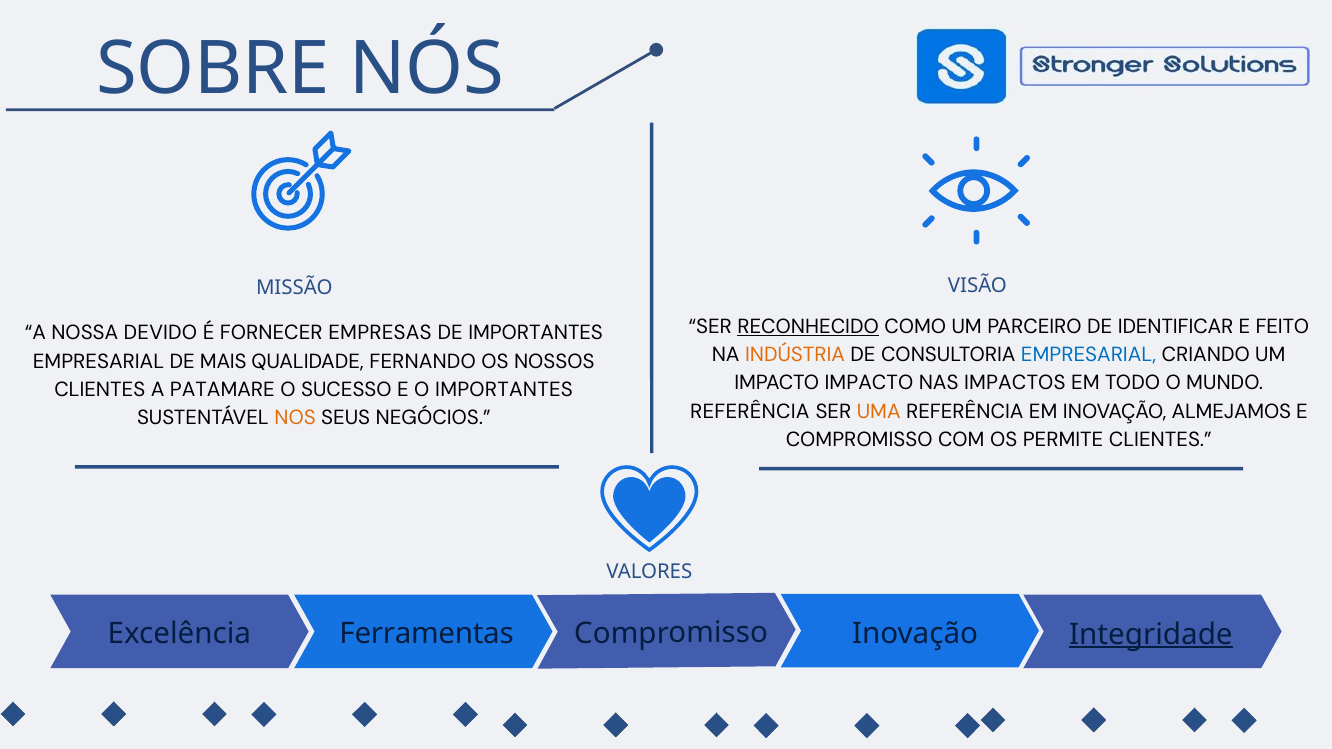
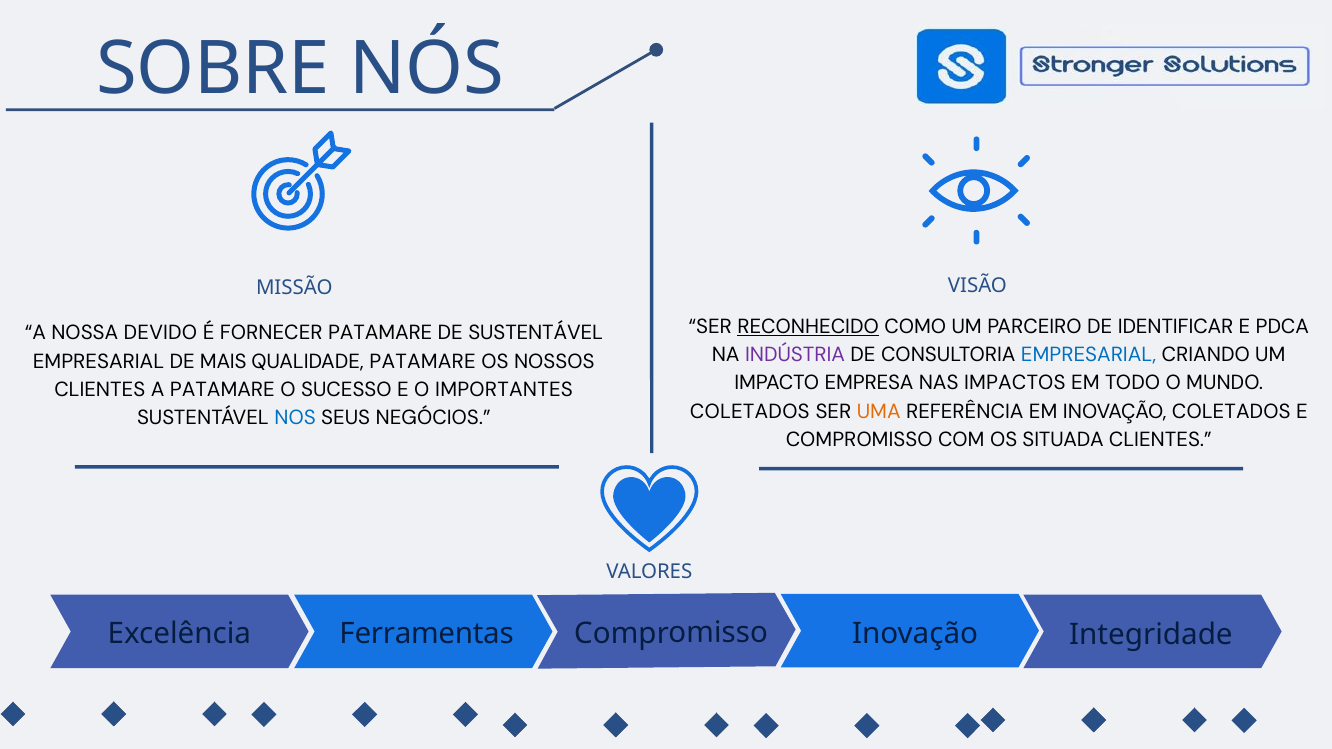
FEITO: FEITO -> PDCA
FORNECER EMPRESAS: EMPRESAS -> PATAMARE
DE IMPORTANTES: IMPORTANTES -> SUSTENTÁVEL
INDÚSTRIA colour: orange -> purple
QUALIDADE FERNANDO: FERNANDO -> PATAMARE
IMPACTO IMPACTO: IMPACTO -> EMPRESA
REFERÊNCIA at (750, 412): REFERÊNCIA -> COLETADOS
INOVAÇÃO ALMEJAMOS: ALMEJAMOS -> COLETADOS
NOS colour: orange -> blue
PERMITE: PERMITE -> SITUADA
Integridade underline: present -> none
